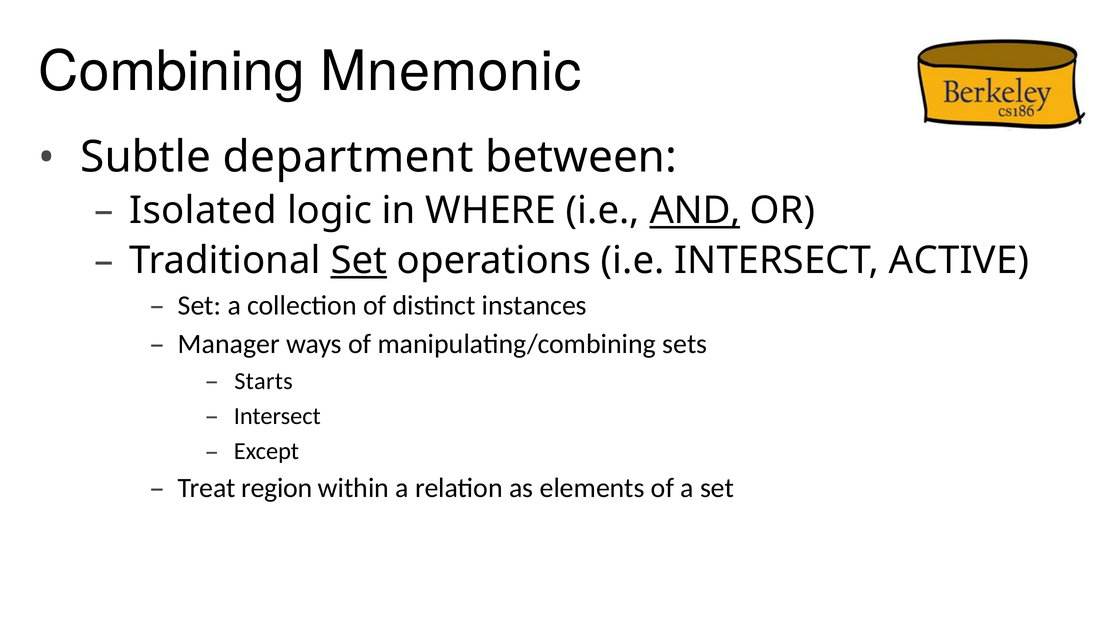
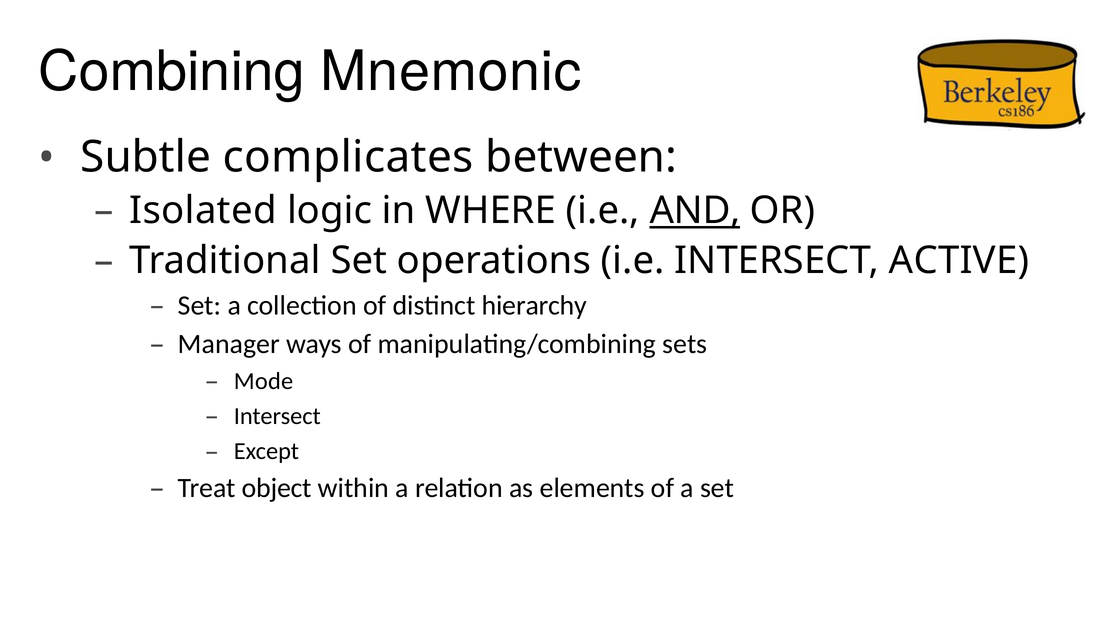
department: department -> complicates
Set at (359, 261) underline: present -> none
instances: instances -> hierarchy
Starts: Starts -> Mode
region: region -> object
